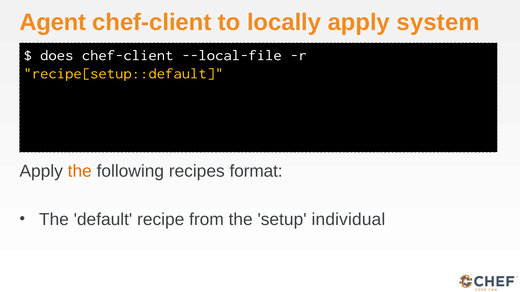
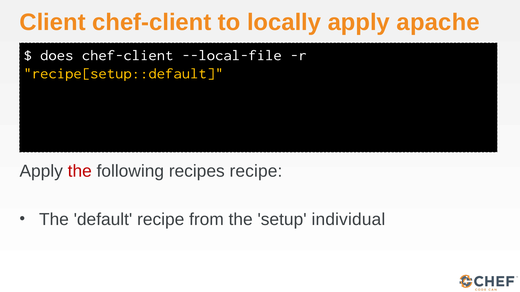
Agent: Agent -> Client
system: system -> apache
the at (80, 172) colour: orange -> red
recipes format: format -> recipe
